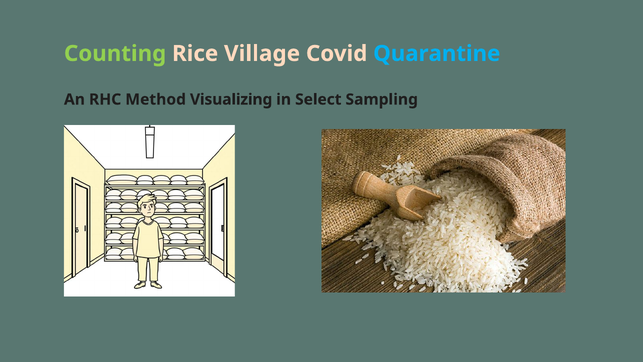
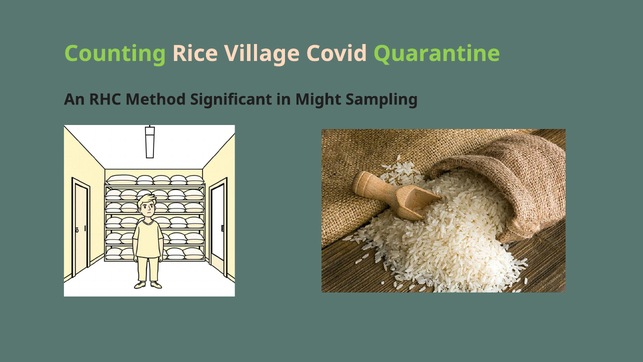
Quarantine colour: light blue -> light green
Visualizing: Visualizing -> Significant
Select: Select -> Might
